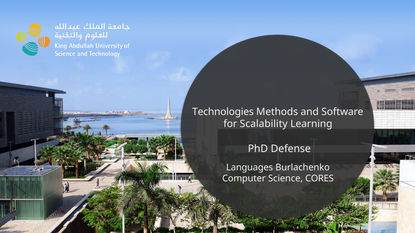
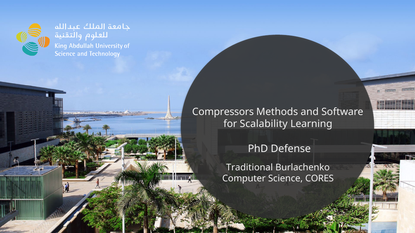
Technologies: Technologies -> Compressors
Languages: Languages -> Traditional
